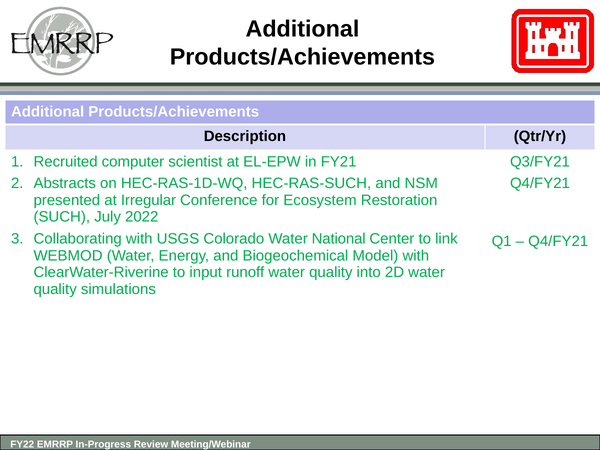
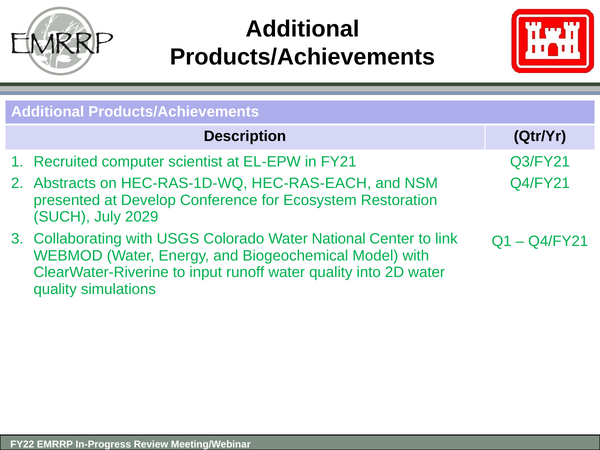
HEC-RAS-SUCH: HEC-RAS-SUCH -> HEC-RAS-EACH
Irregular: Irregular -> Develop
2022: 2022 -> 2029
